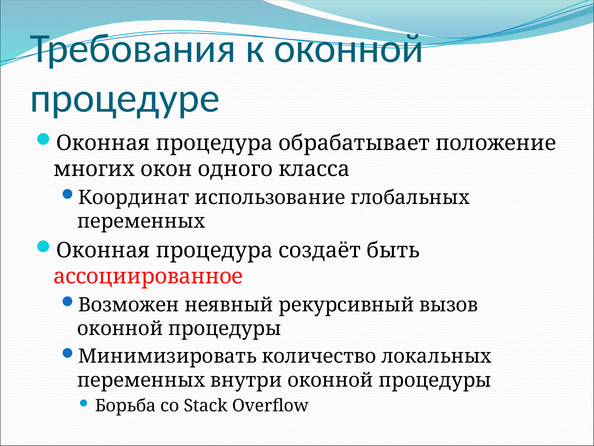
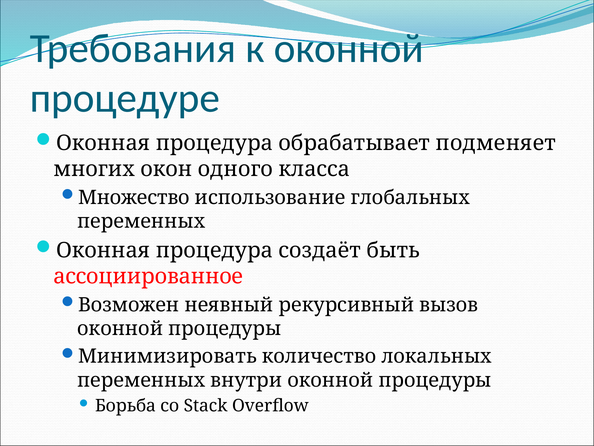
положение: положение -> подменяет
Координат: Координат -> Множество
